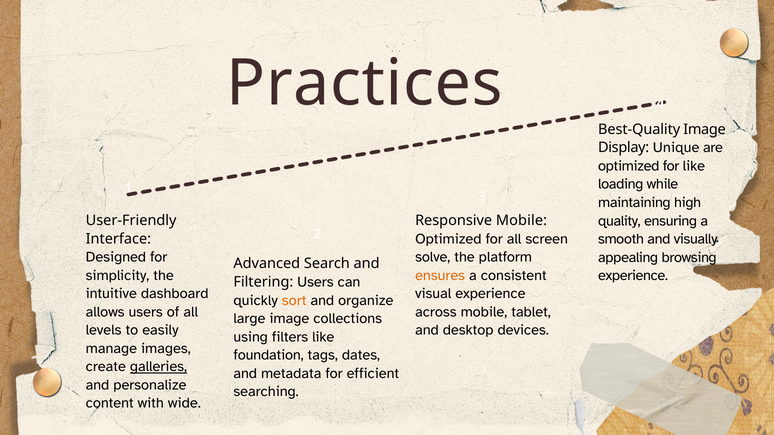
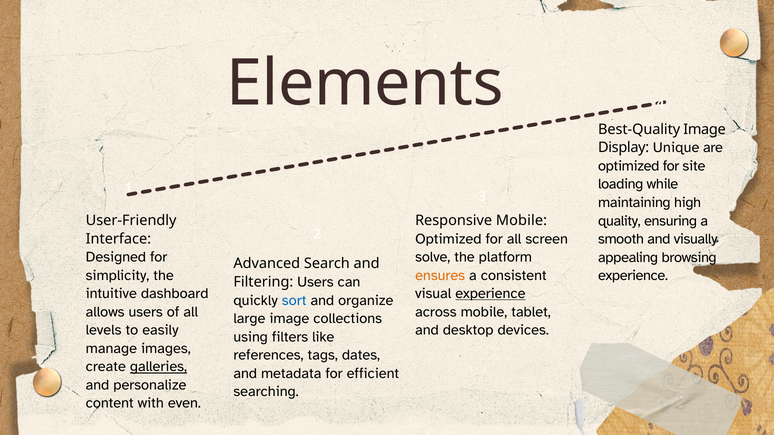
Practices: Practices -> Elements
for like: like -> site
experience at (490, 294) underline: none -> present
sort colour: orange -> blue
foundation: foundation -> references
wide: wide -> even
